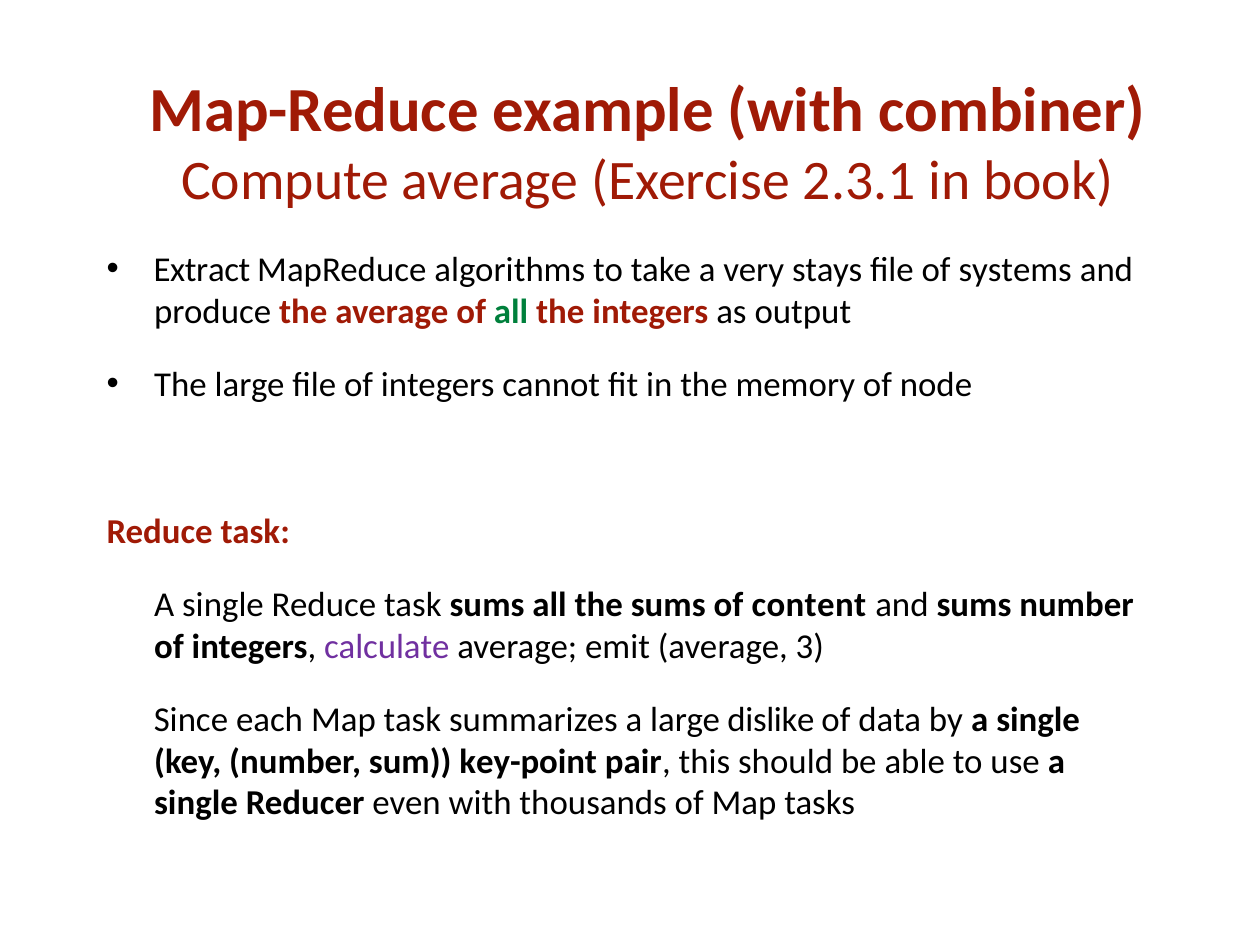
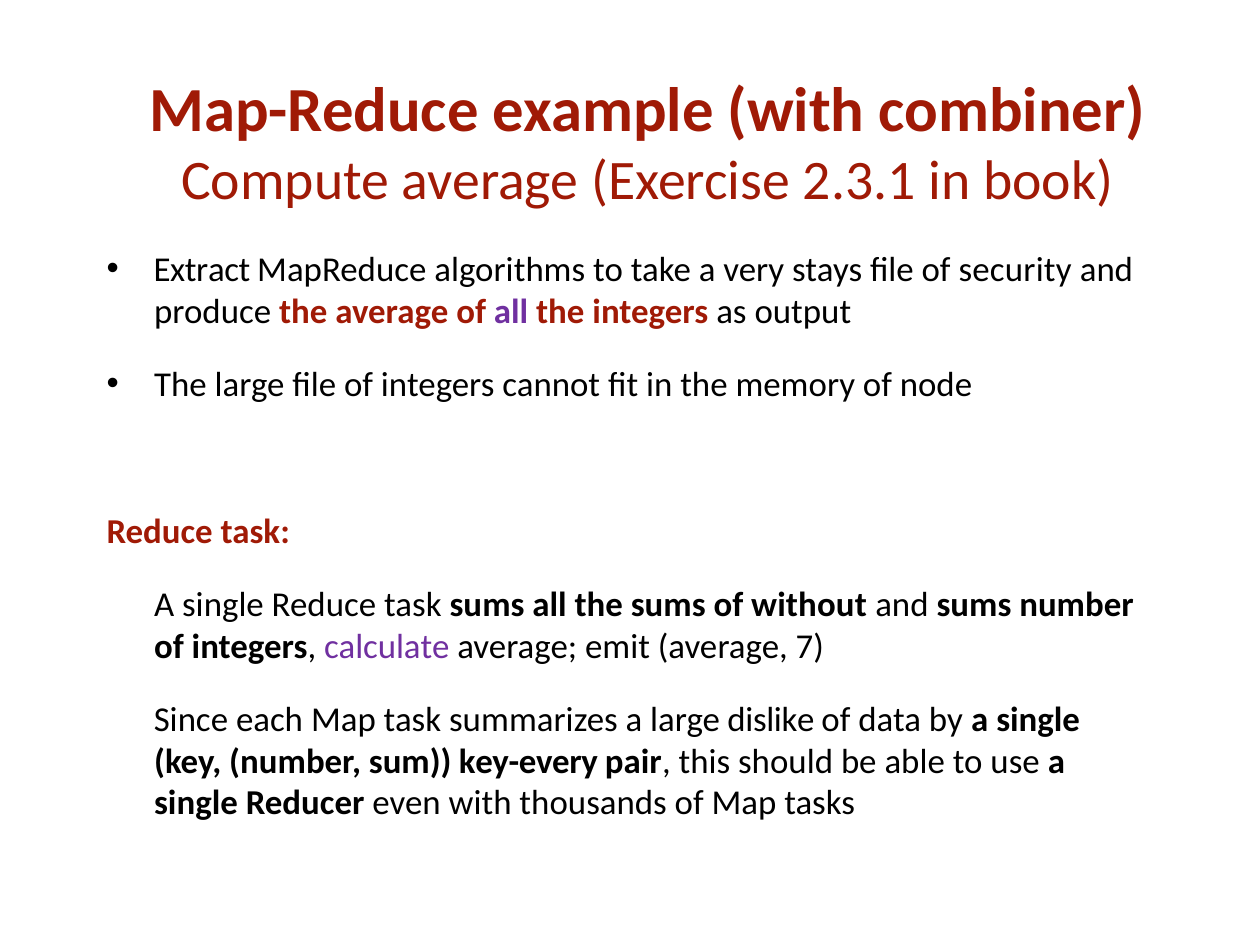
systems: systems -> security
all at (511, 312) colour: green -> purple
content: content -> without
3: 3 -> 7
key-point: key-point -> key-every
